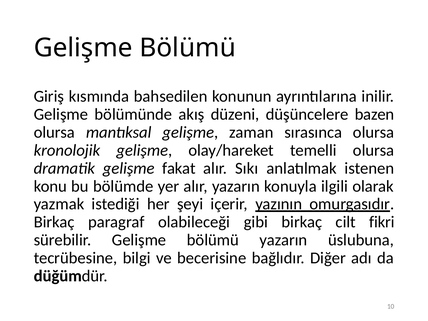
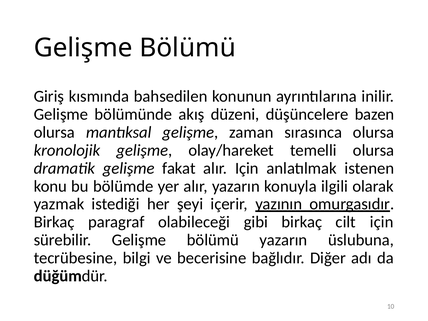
alır Sıkı: Sıkı -> Için
cilt fikri: fikri -> için
